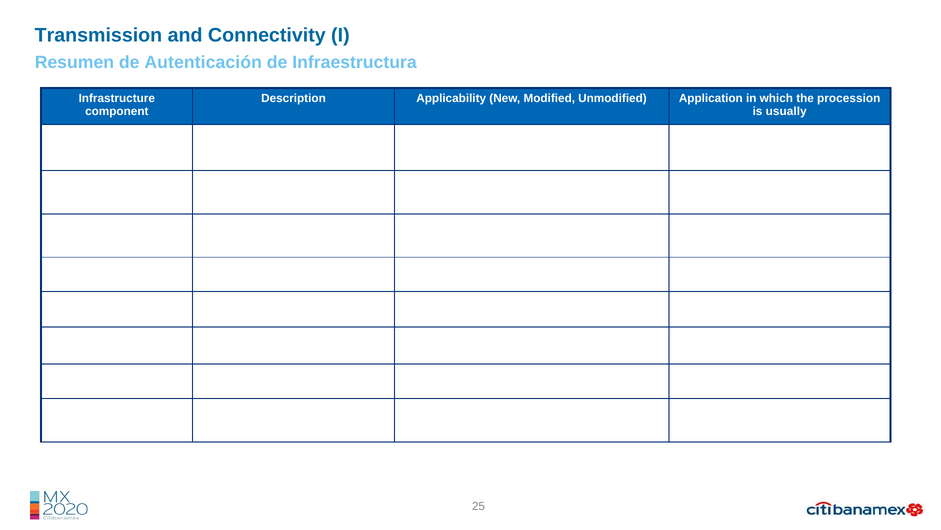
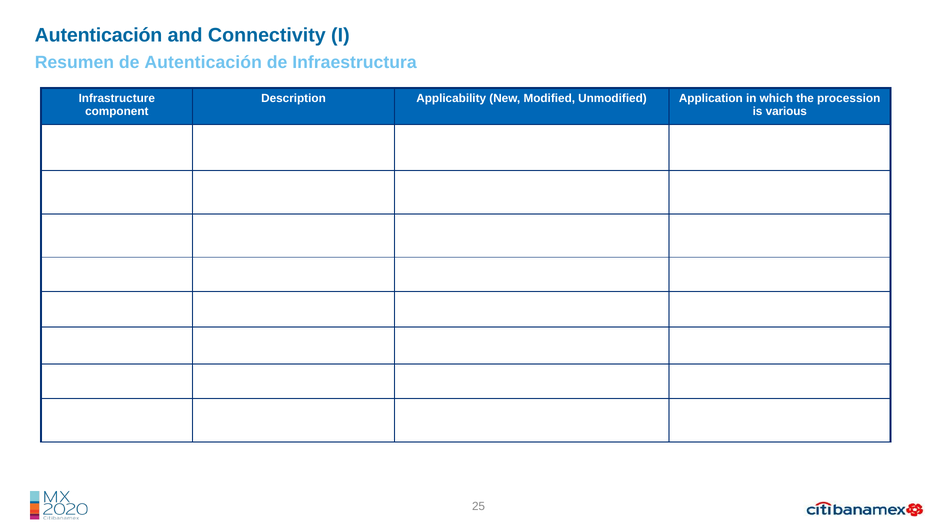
Transmission at (98, 35): Transmission -> Autenticación
usually: usually -> various
